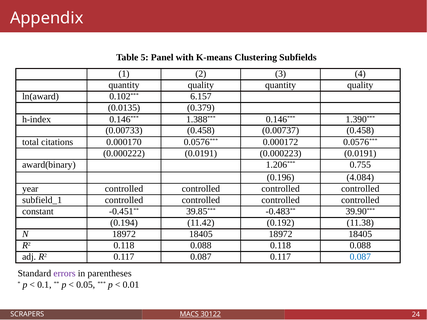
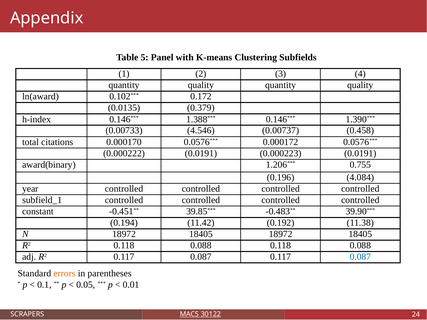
6.157: 6.157 -> 0.172
0.00733 0.458: 0.458 -> 4.546
errors colour: purple -> orange
